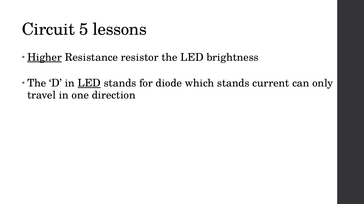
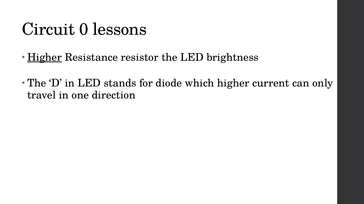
5: 5 -> 0
LED at (89, 83) underline: present -> none
which stands: stands -> higher
